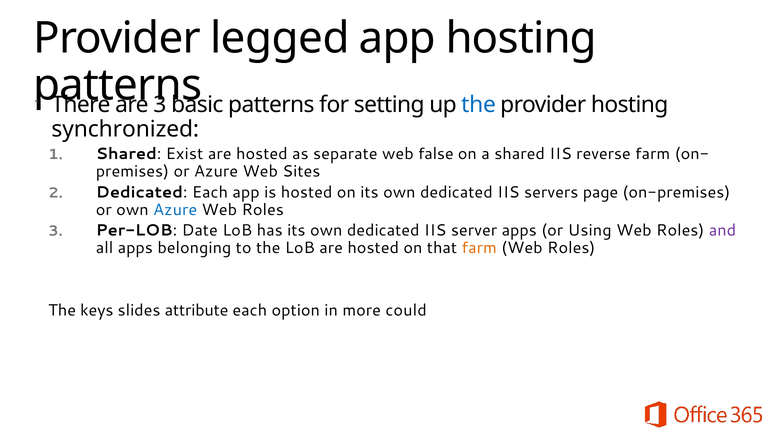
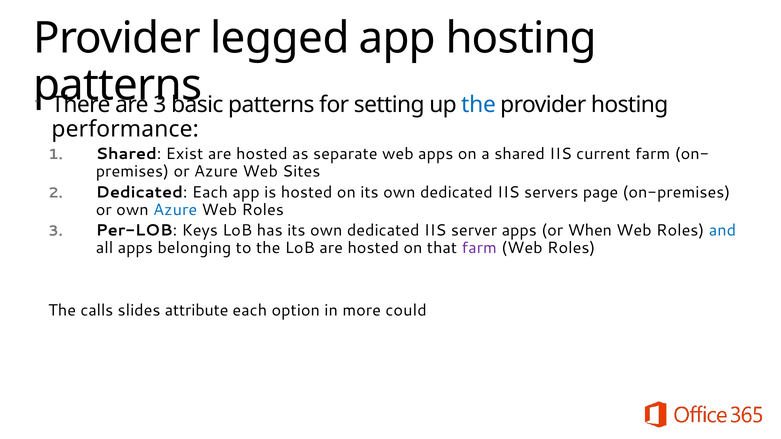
synchronized: synchronized -> performance
web false: false -> apps
reverse: reverse -> current
Date: Date -> Keys
Using: Using -> When
and colour: purple -> blue
farm at (479, 248) colour: orange -> purple
keys: keys -> calls
